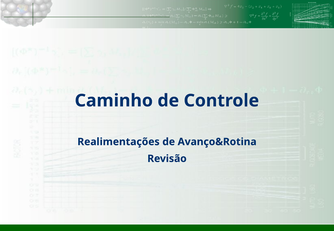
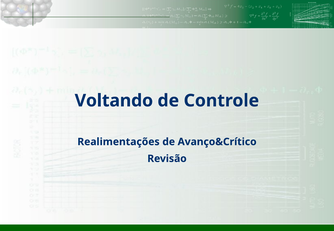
Caminho: Caminho -> Voltando
Avanço&Rotina: Avanço&Rotina -> Avanço&Crítico
